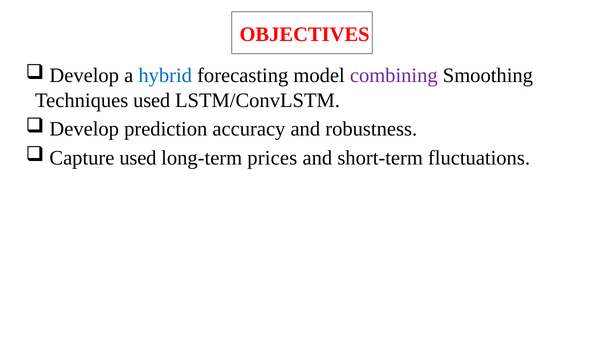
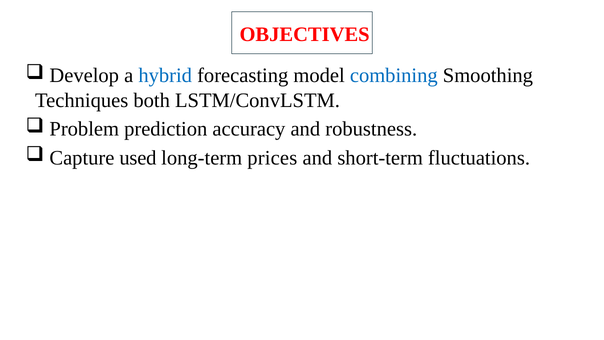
combining colour: purple -> blue
Techniques used: used -> both
Develop at (84, 129): Develop -> Problem
